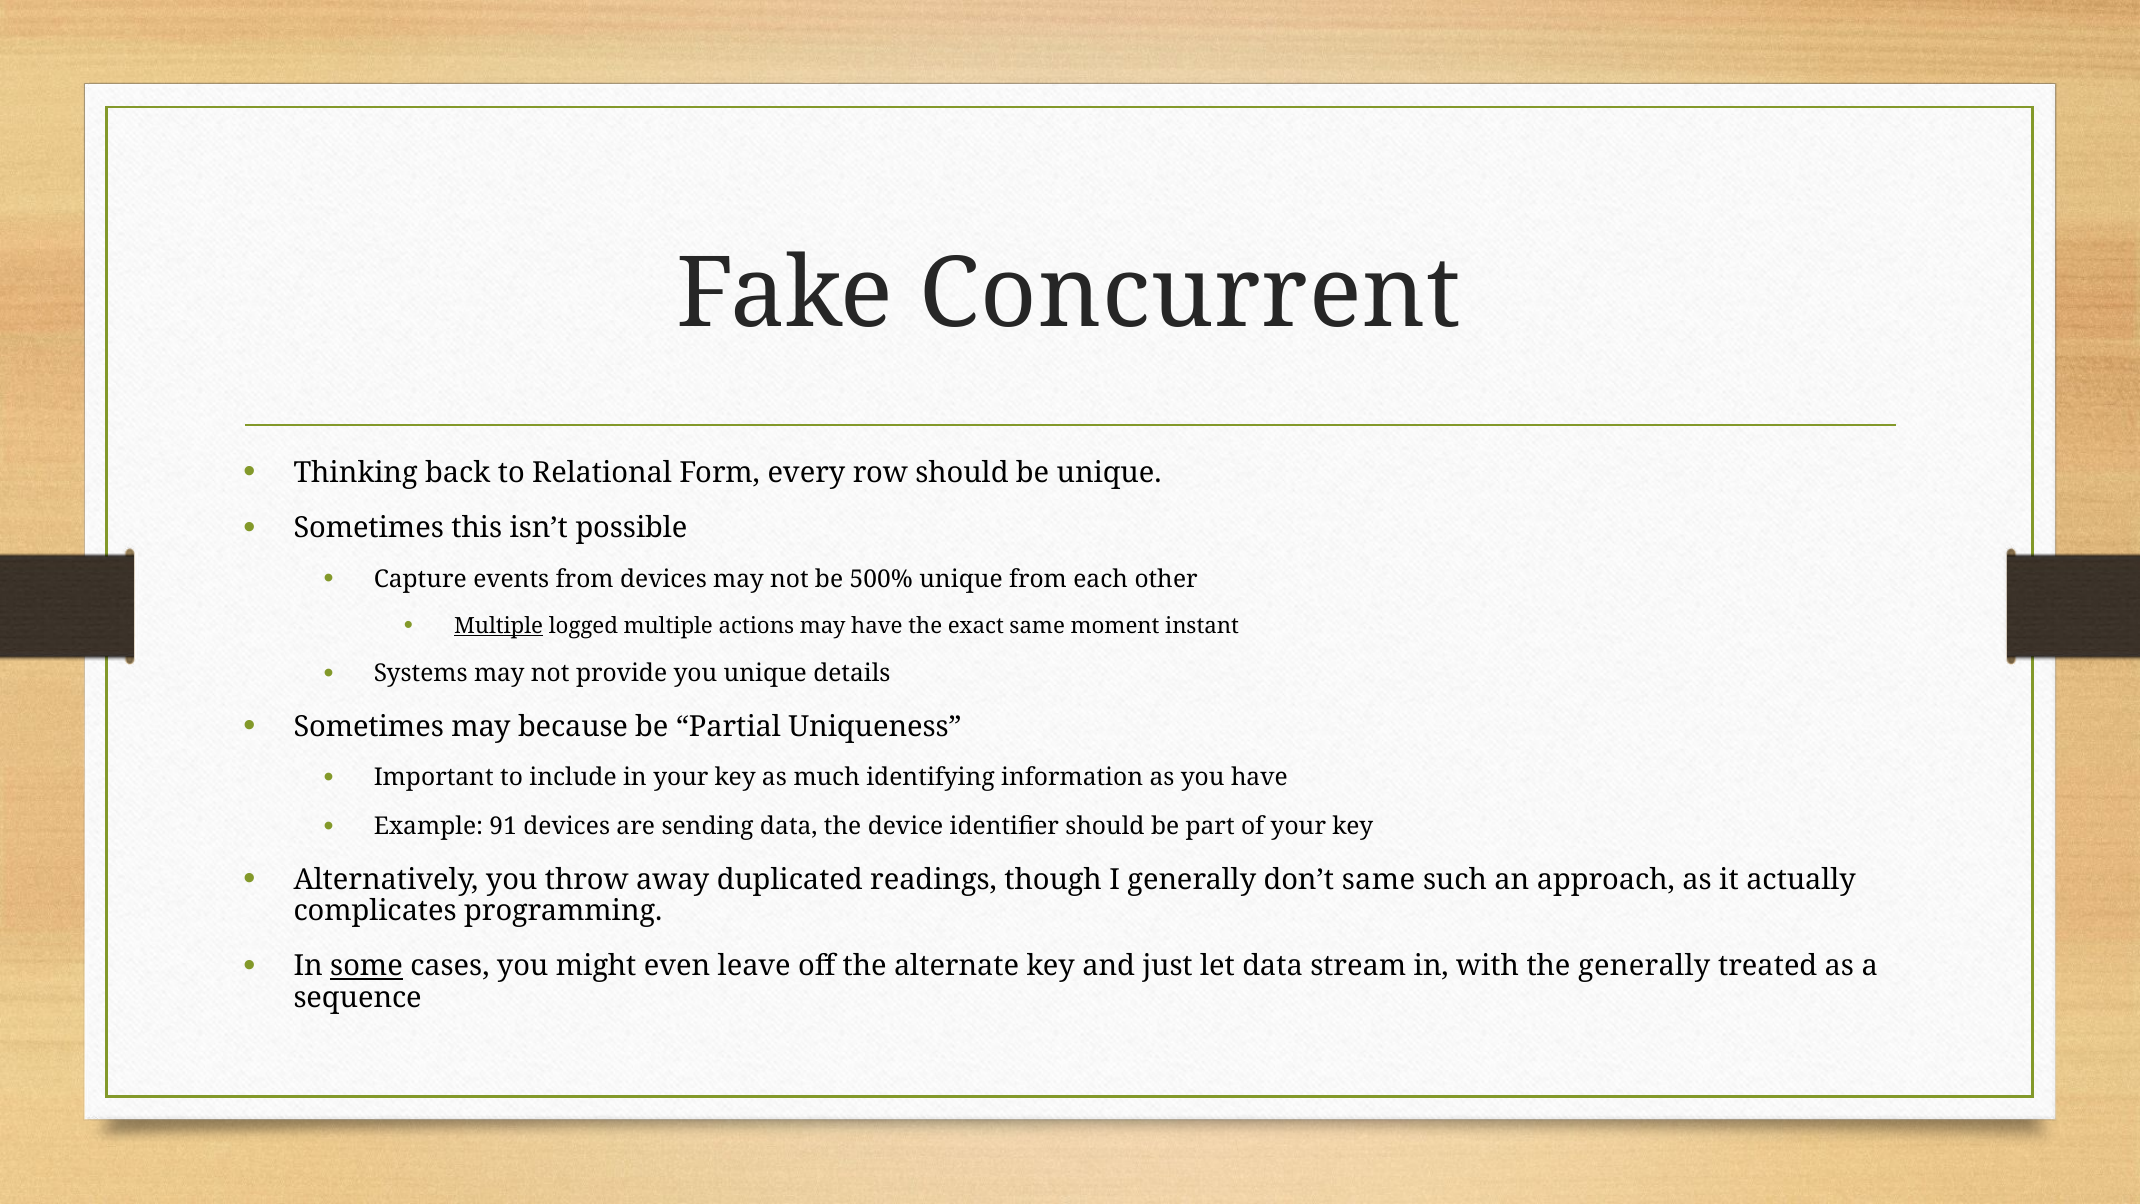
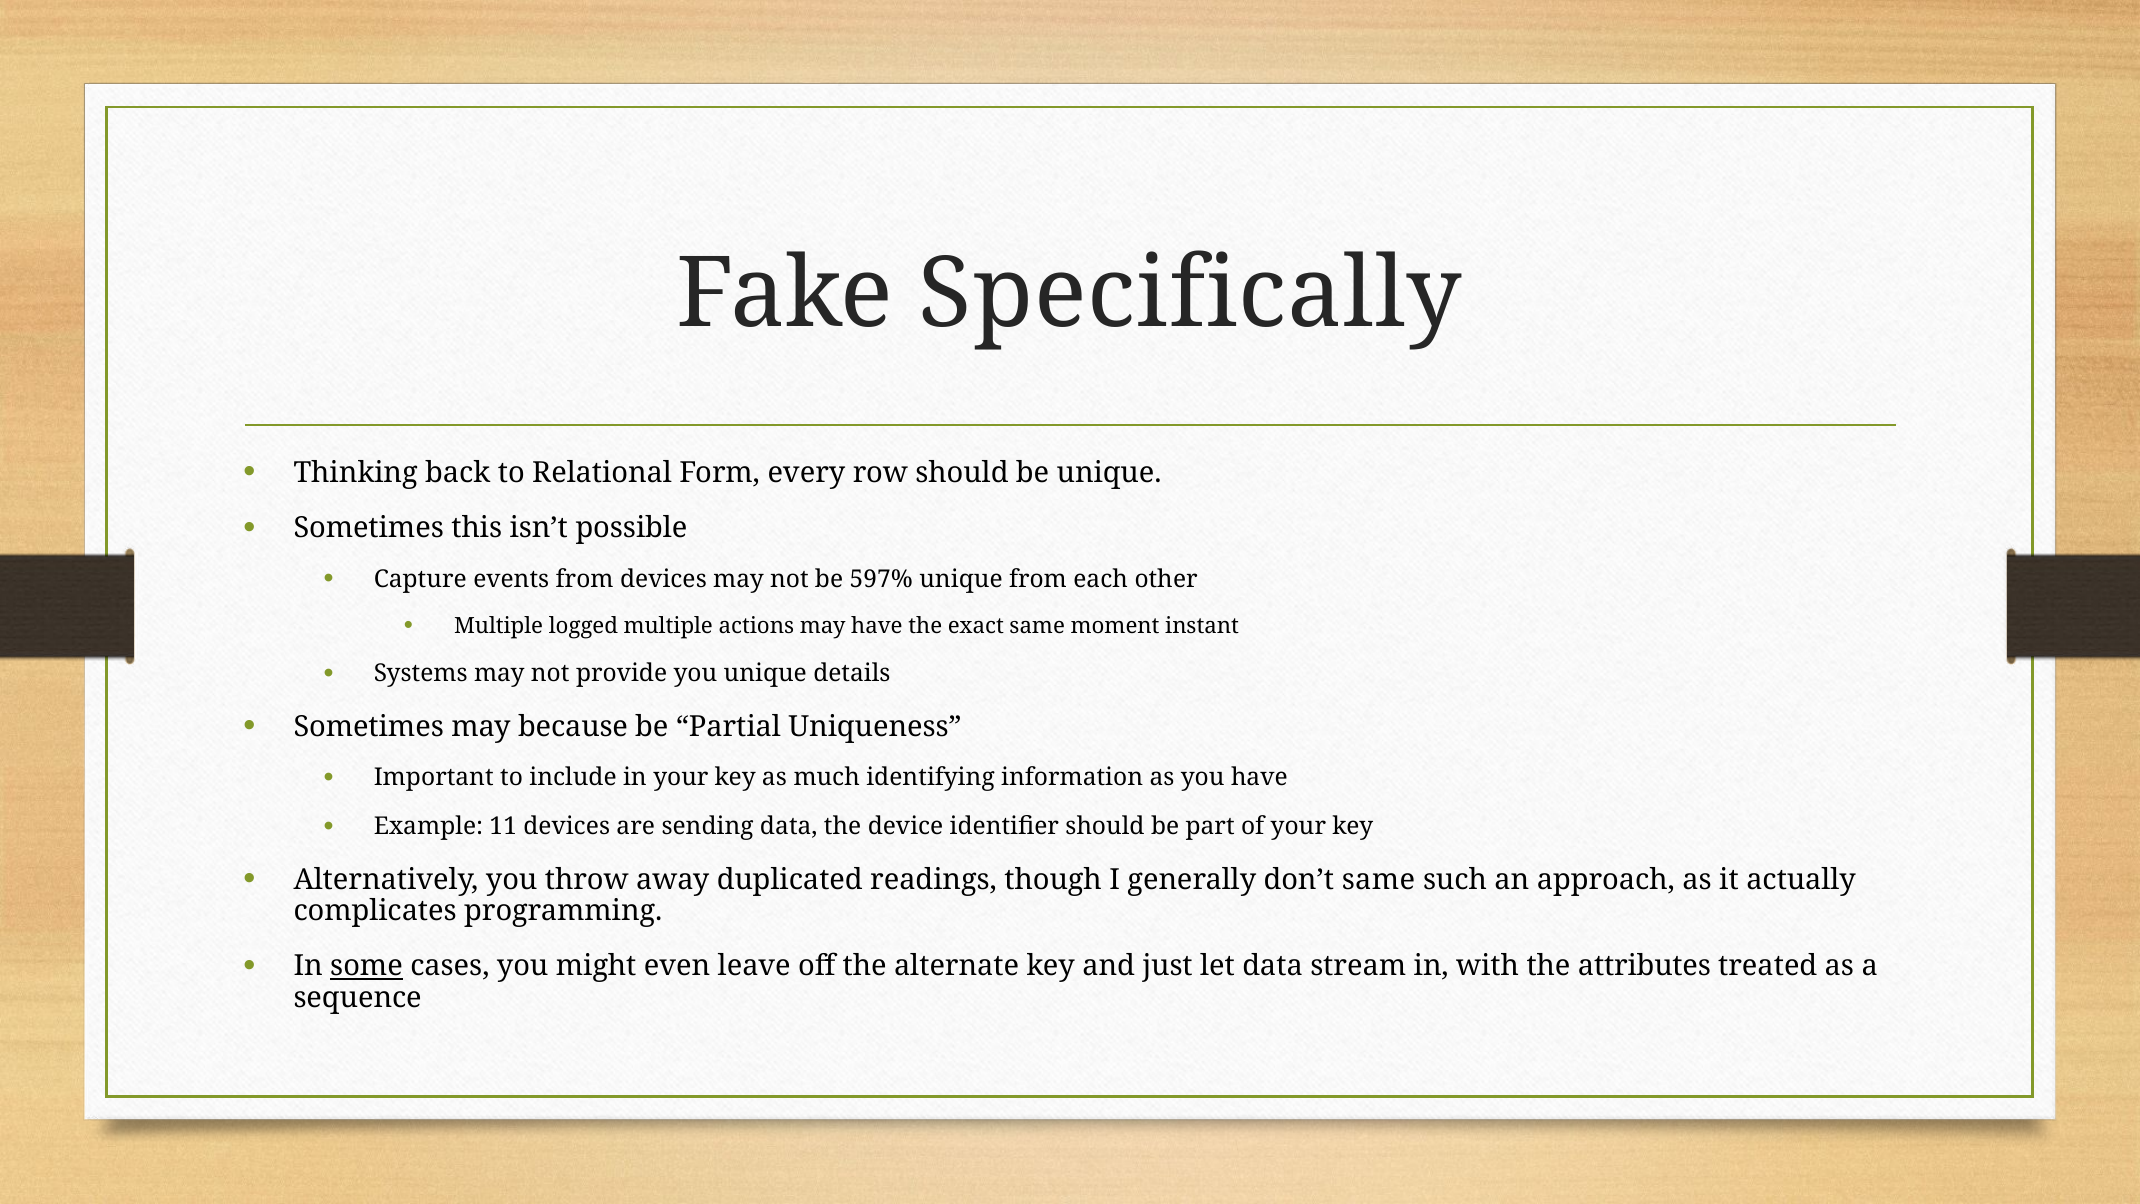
Concurrent: Concurrent -> Specifically
500%: 500% -> 597%
Multiple at (499, 626) underline: present -> none
91: 91 -> 11
the generally: generally -> attributes
